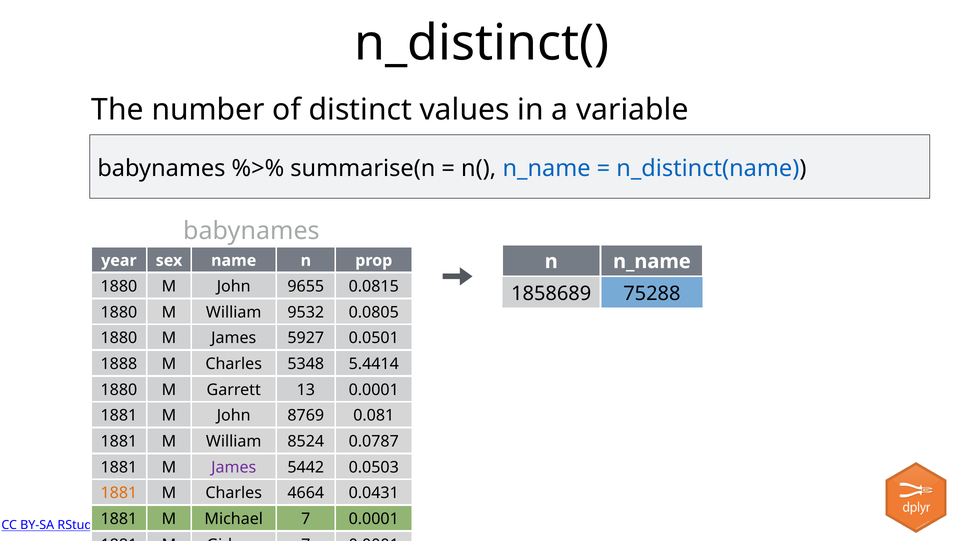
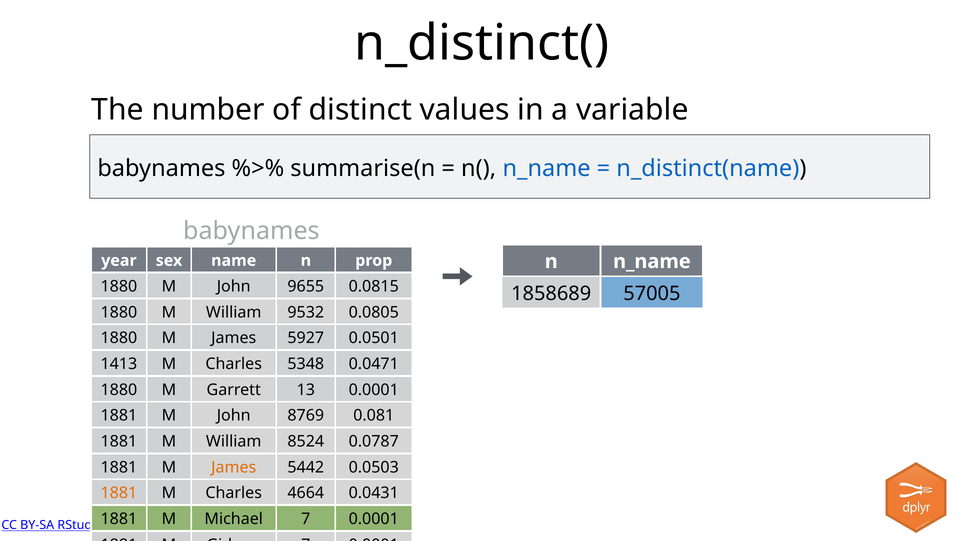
75288: 75288 -> 57005
1888: 1888 -> 1413
5.4414: 5.4414 -> 0.0471
James at (234, 467) colour: purple -> orange
